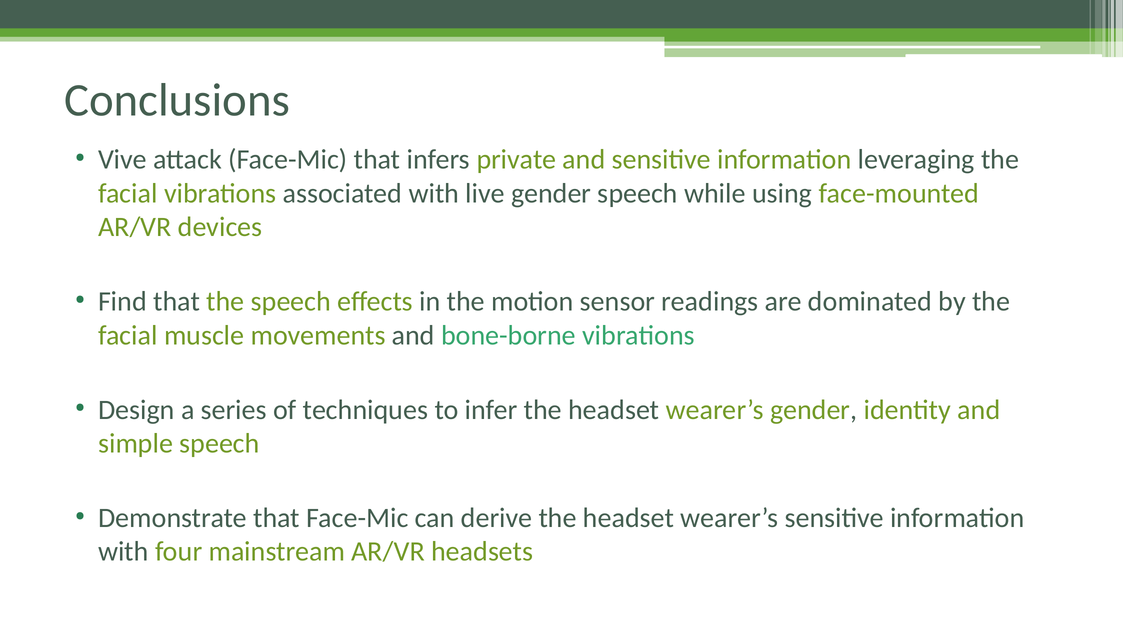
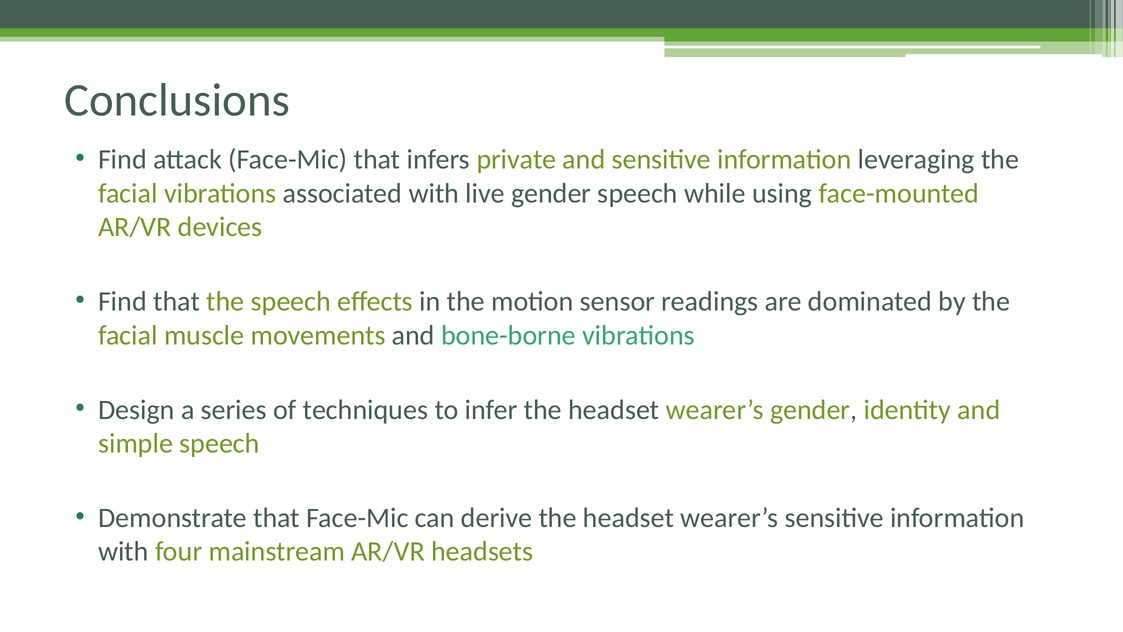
Vive at (122, 160): Vive -> Find
